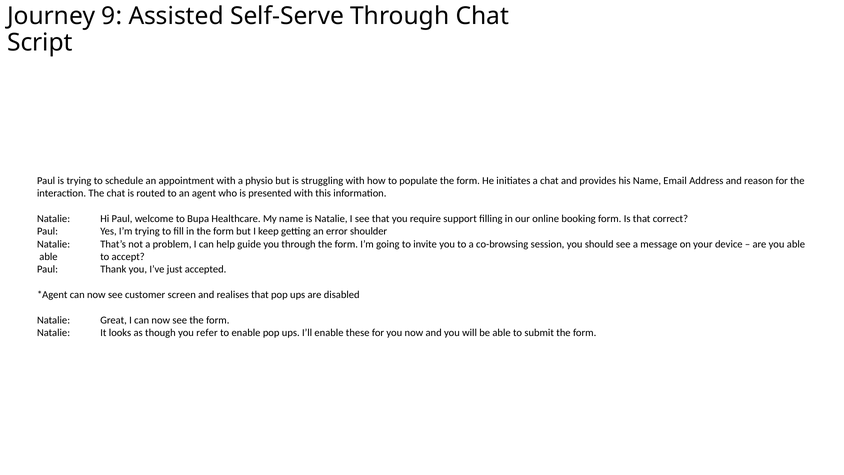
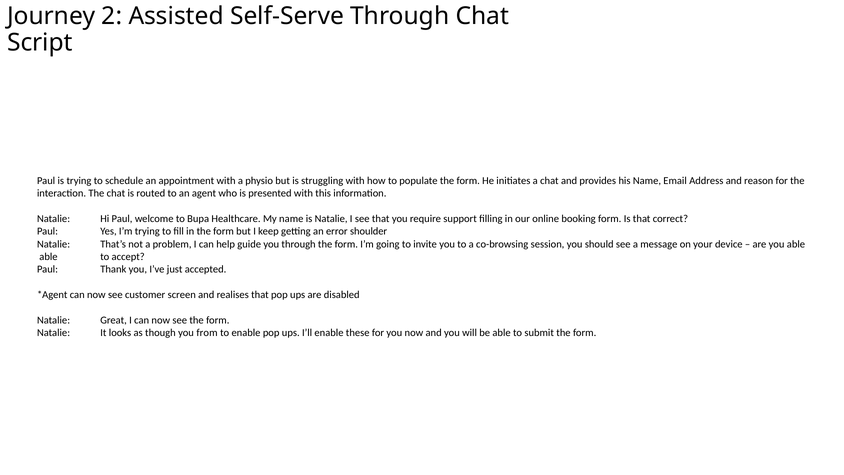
9: 9 -> 2
refer: refer -> from
